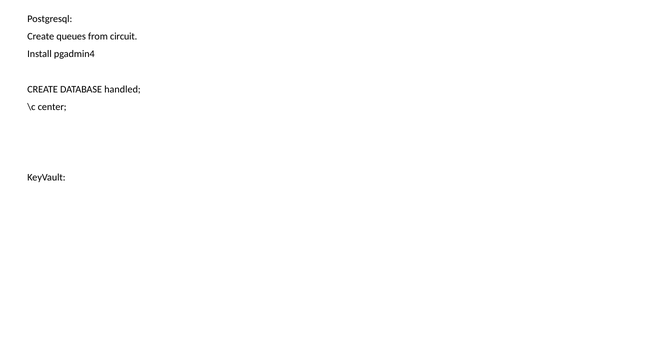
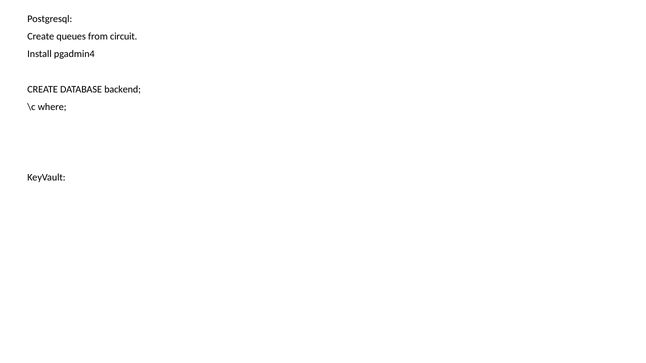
handled: handled -> backend
center: center -> where
